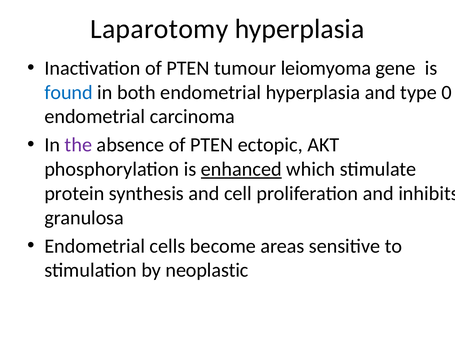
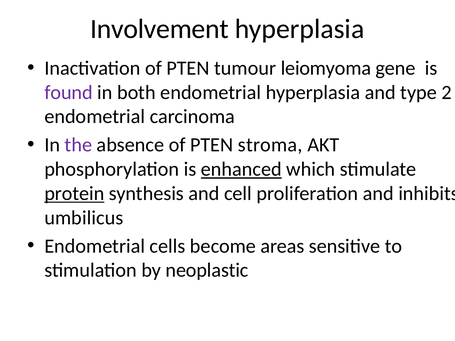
Laparotomy: Laparotomy -> Involvement
found colour: blue -> purple
0: 0 -> 2
ectopic: ectopic -> stroma
protein underline: none -> present
granulosa: granulosa -> umbilicus
